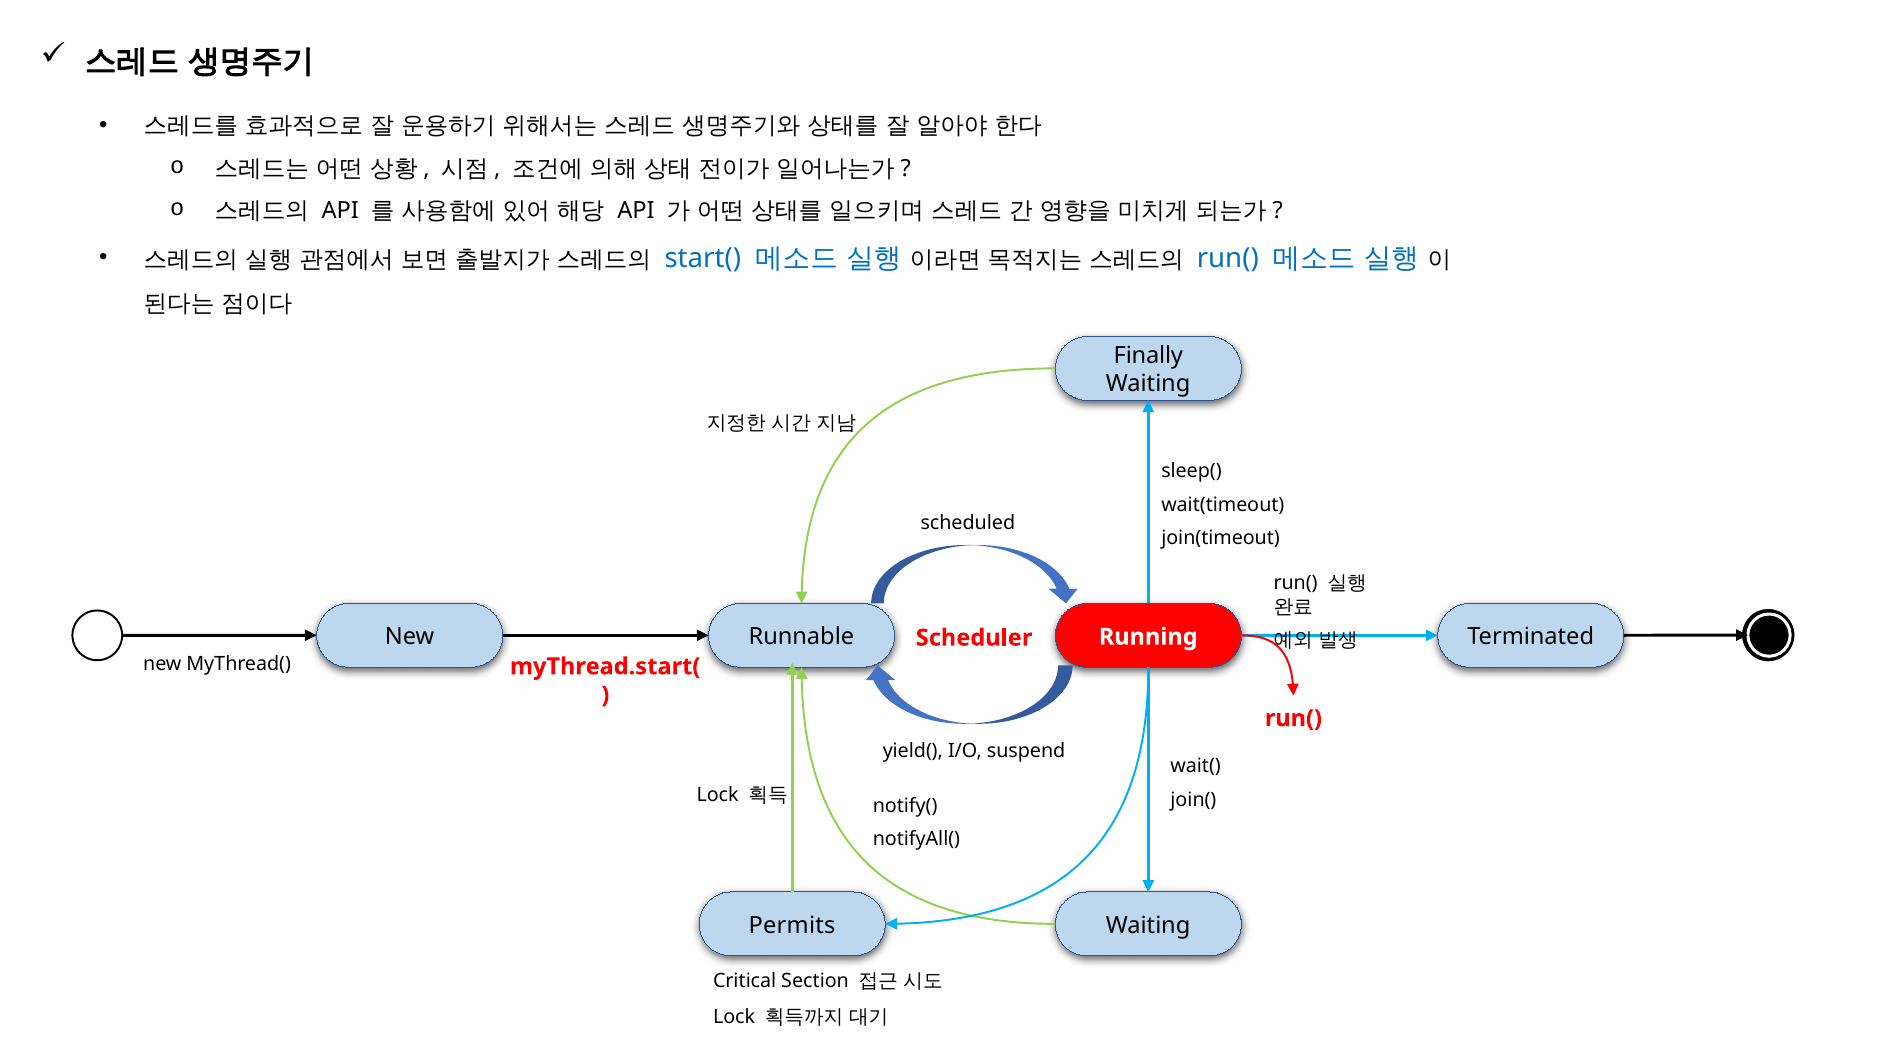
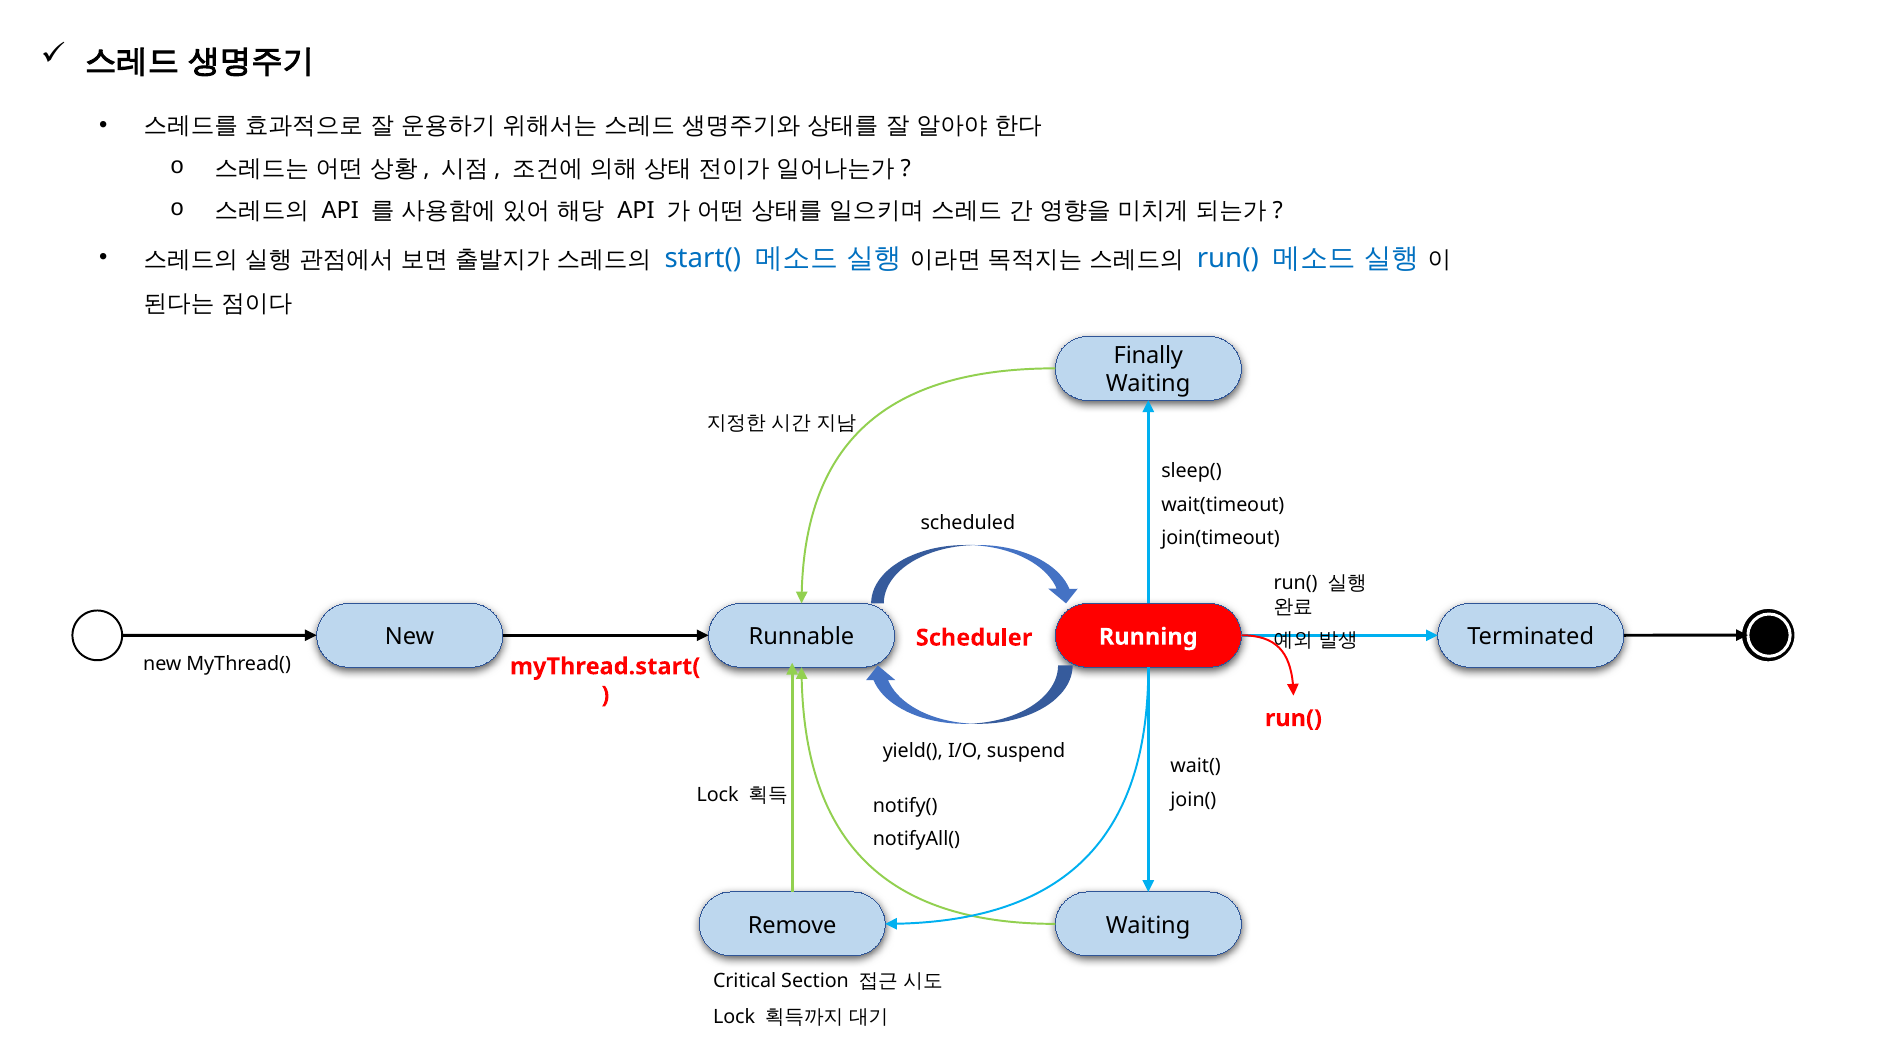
Permits: Permits -> Remove
